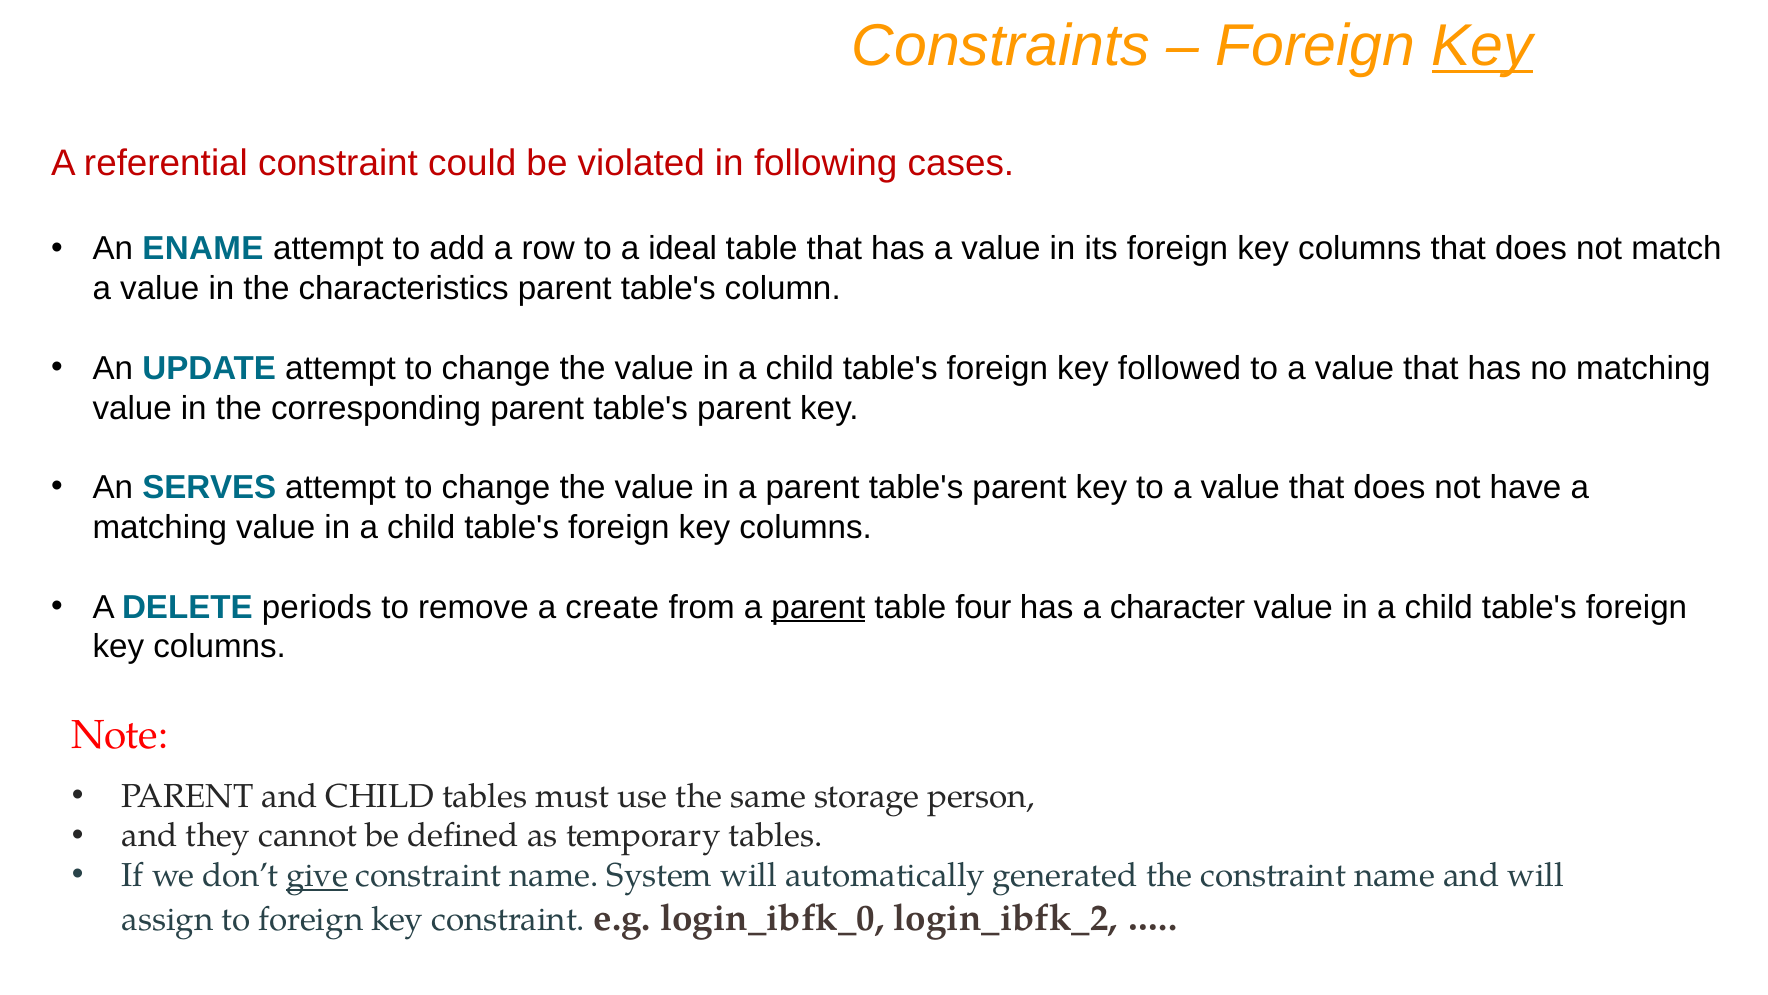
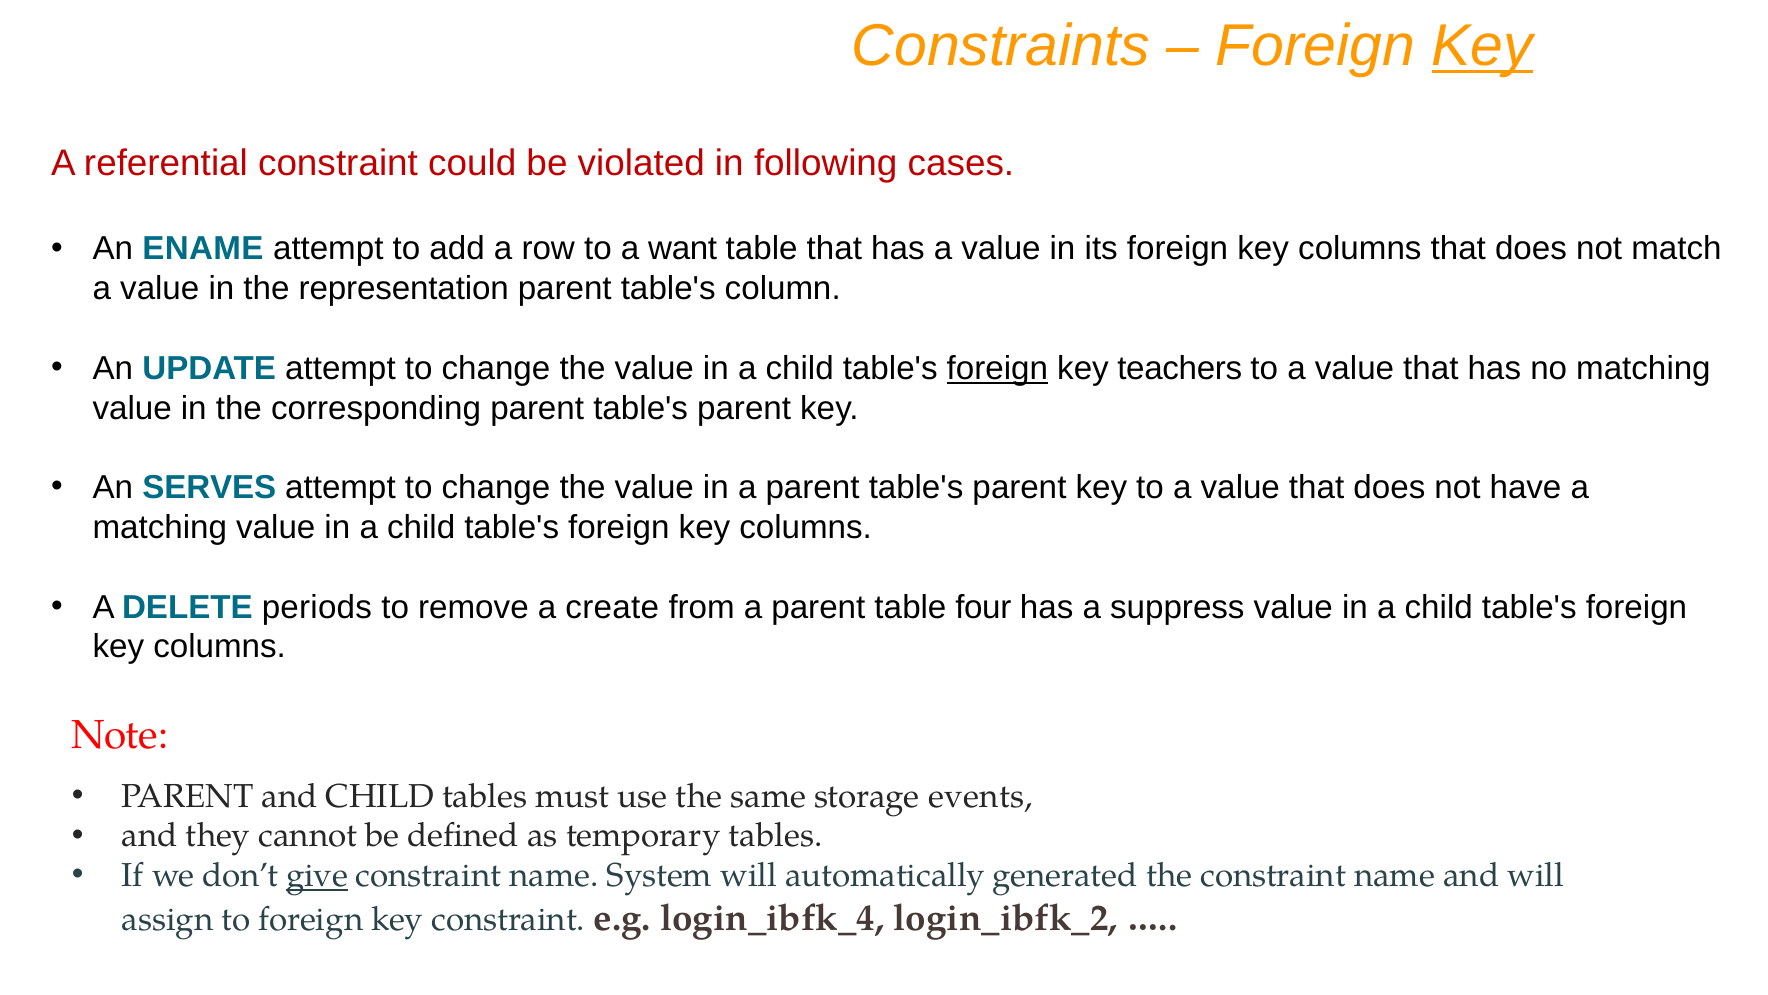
ideal: ideal -> want
characteristics: characteristics -> representation
foreign at (997, 368) underline: none -> present
followed: followed -> teachers
parent at (818, 607) underline: present -> none
character: character -> suppress
person: person -> events
login_ibfk_0: login_ibfk_0 -> login_ibfk_4
